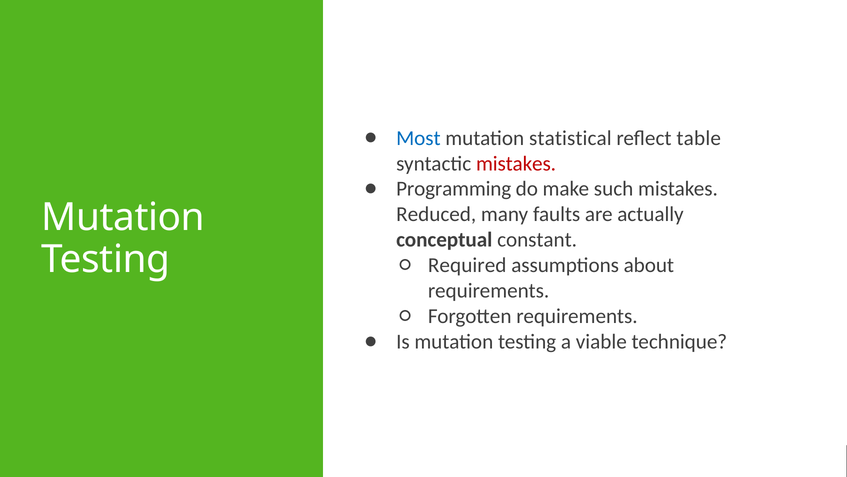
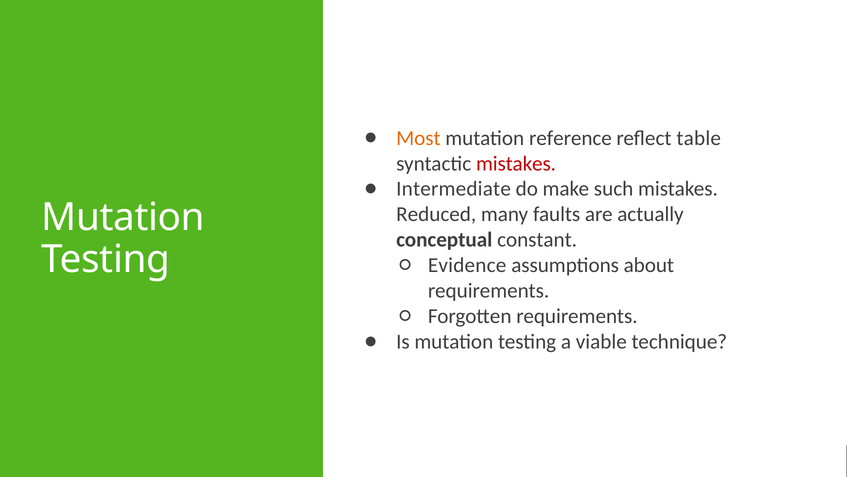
Most colour: blue -> orange
statistical: statistical -> reference
Programming: Programming -> Intermediate
Required: Required -> Evidence
